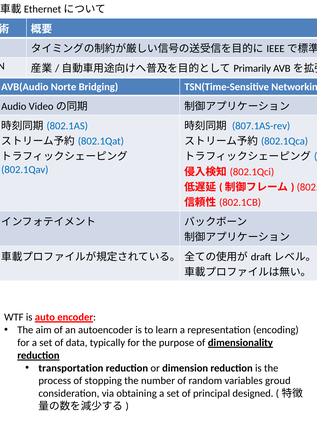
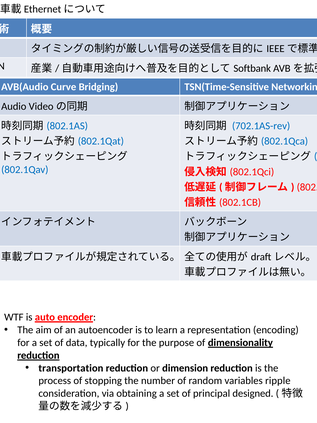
Primarily: Primarily -> Softbank
Norte: Norte -> Curve
807.1AS-rev: 807.1AS-rev -> 702.1AS-rev
groud: groud -> ripple
